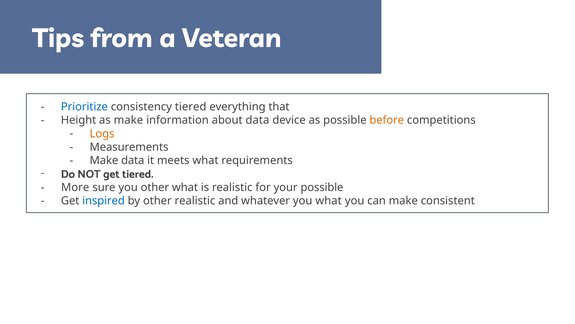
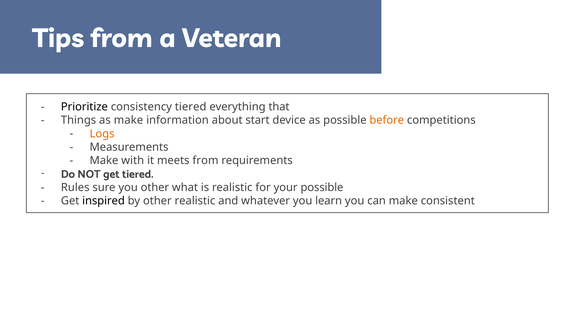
Prioritize colour: blue -> black
Height: Height -> Things
about data: data -> start
Make data: data -> with
meets what: what -> from
More: More -> Rules
inspired colour: blue -> black
you what: what -> learn
